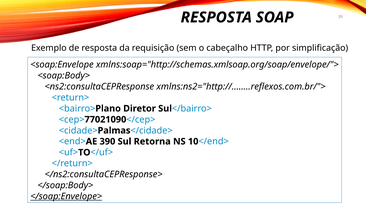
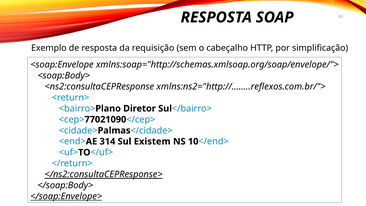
390: 390 -> 314
Retorna: Retorna -> Existem
</ns2:consultaCEPResponse> underline: none -> present
